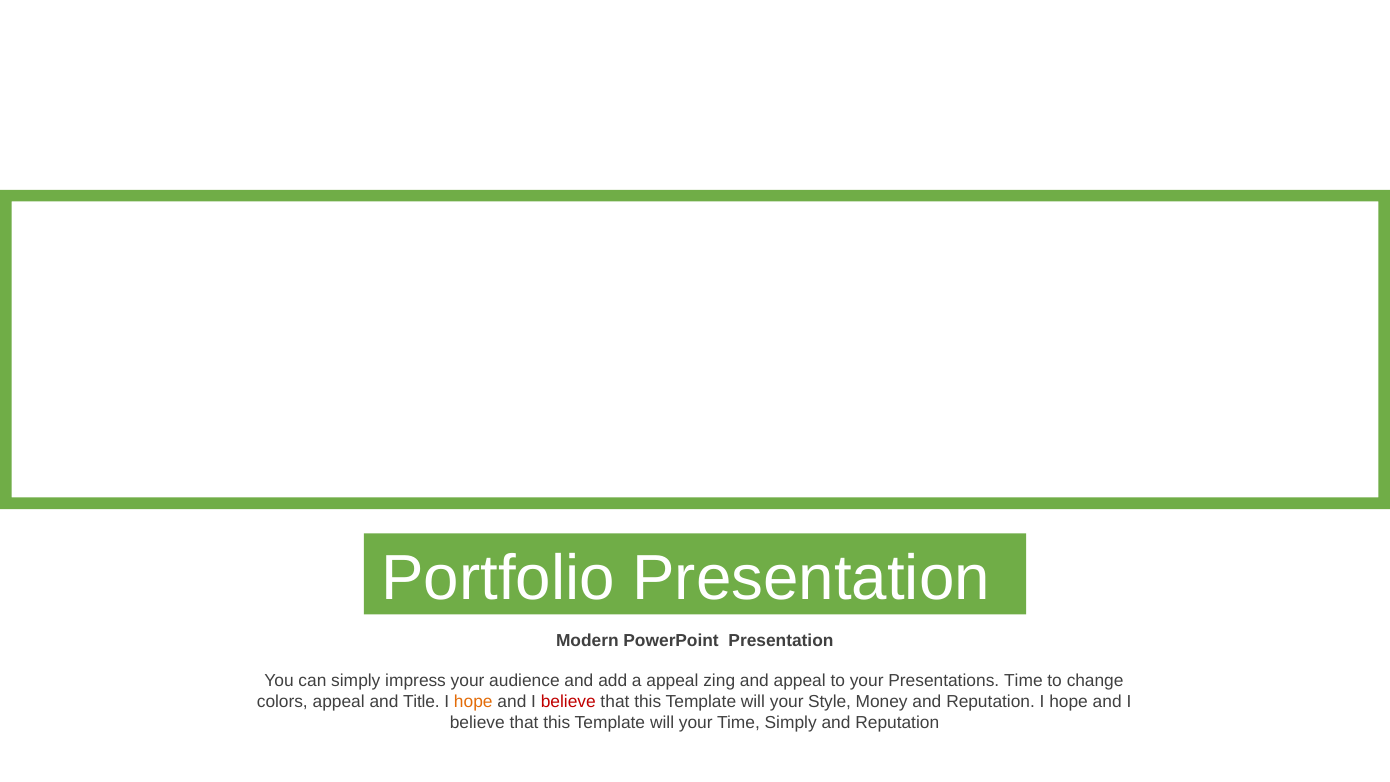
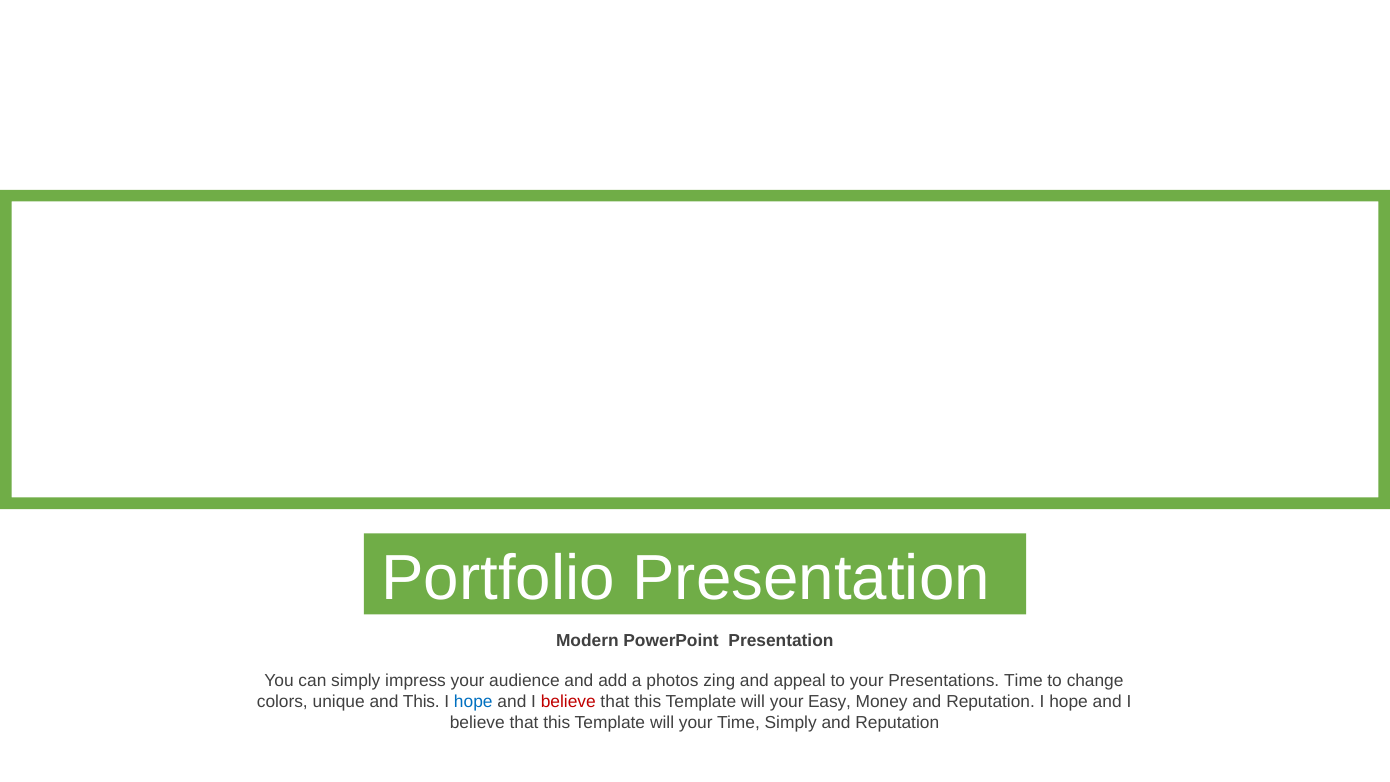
a appeal: appeal -> photos
colors appeal: appeal -> unique
and Title: Title -> This
hope at (473, 702) colour: orange -> blue
Style: Style -> Easy
